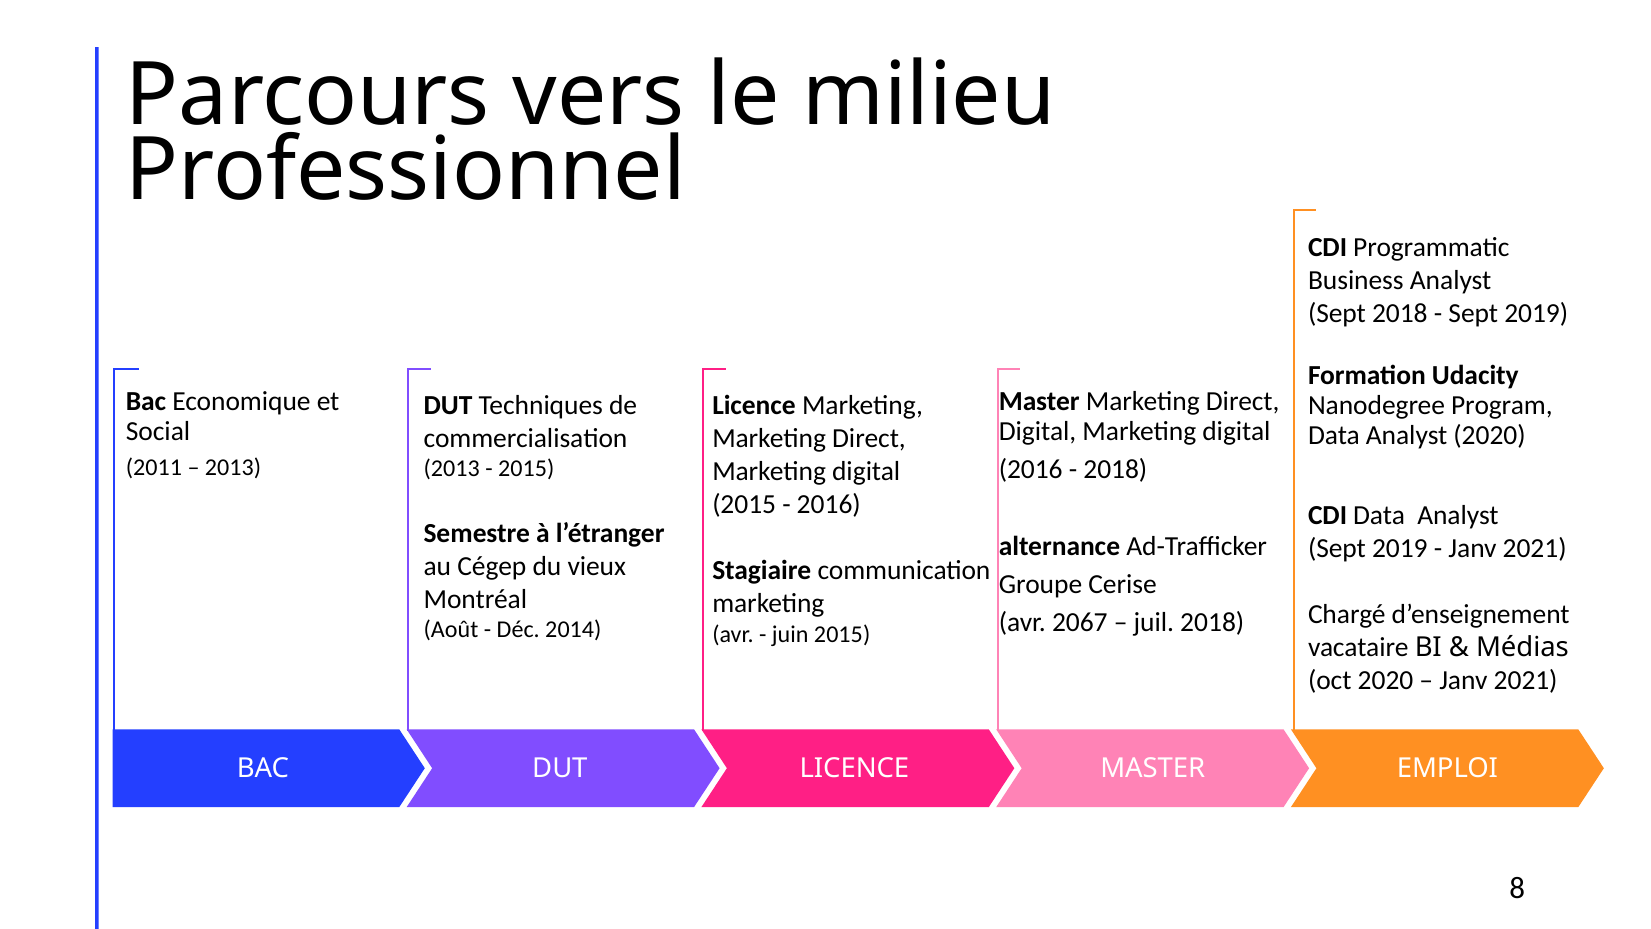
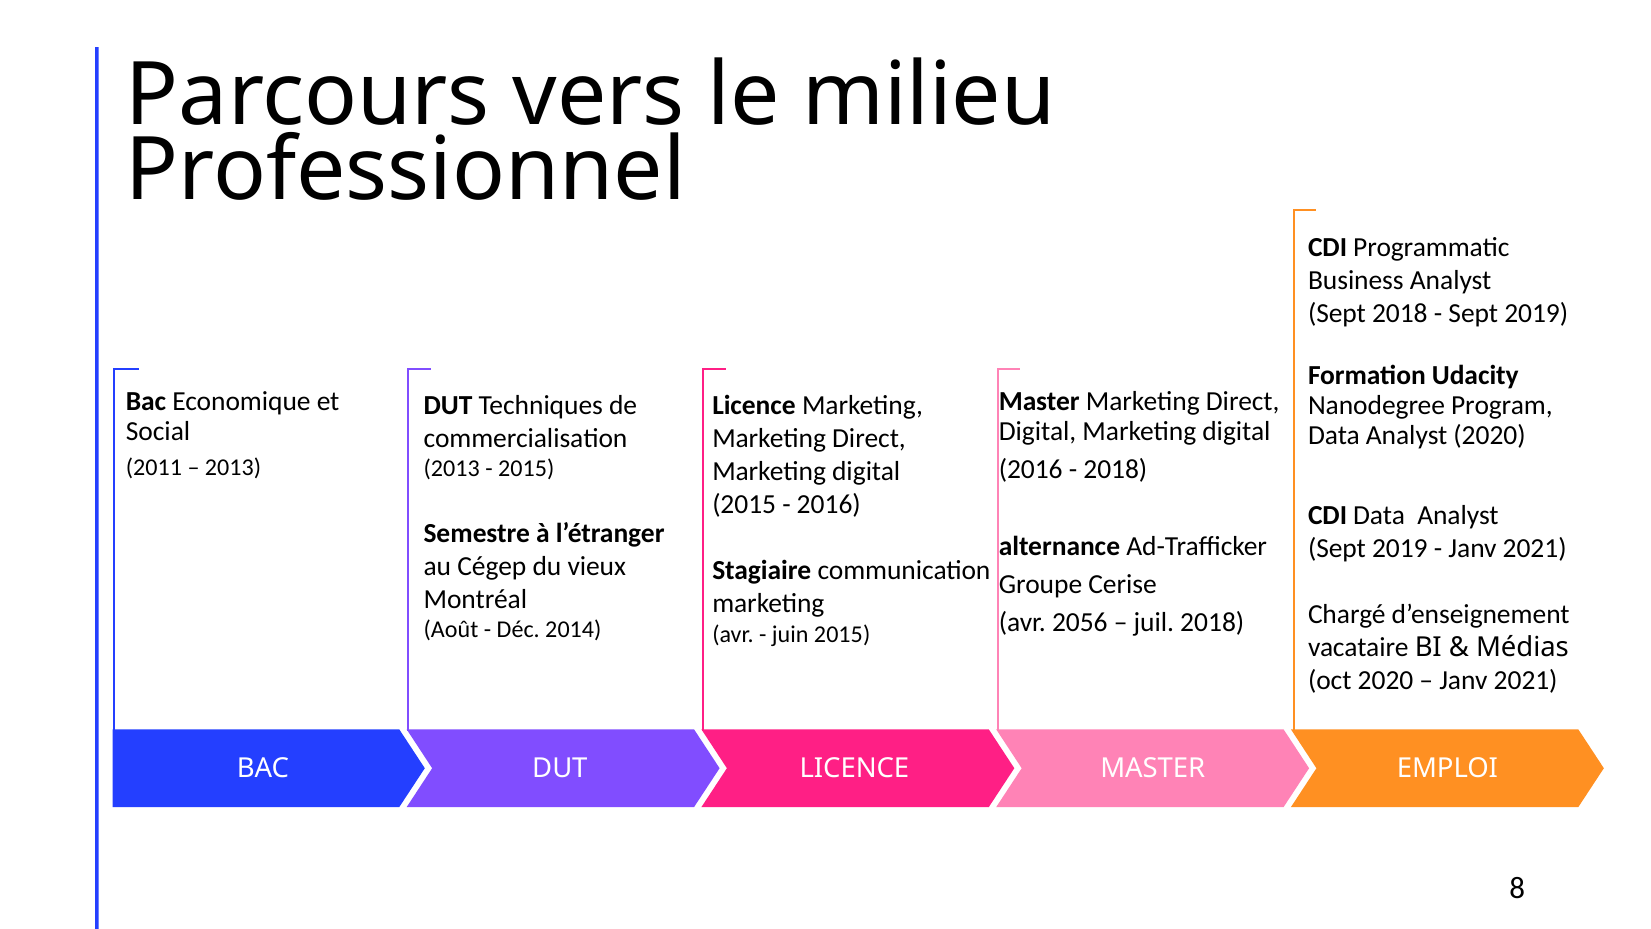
2067: 2067 -> 2056
